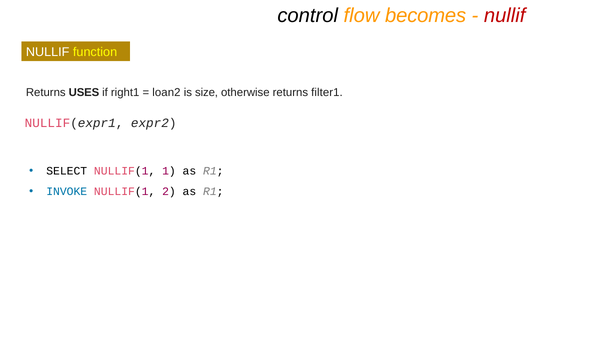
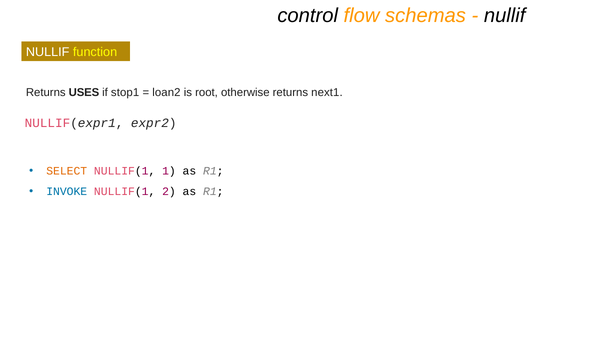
becomes: becomes -> schemas
nullif at (505, 16) colour: red -> black
right1: right1 -> stop1
size: size -> root
filter1: filter1 -> next1
SELECT colour: black -> orange
